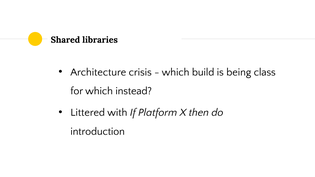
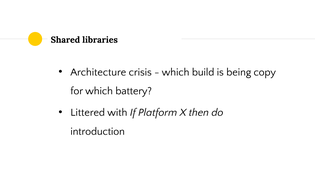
class: class -> copy
instead: instead -> battery
